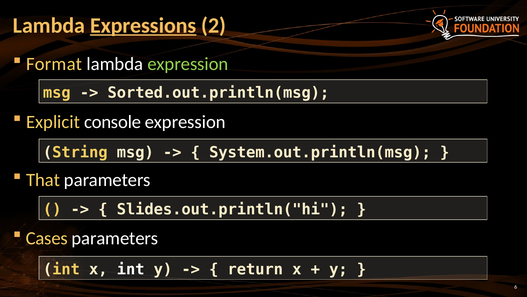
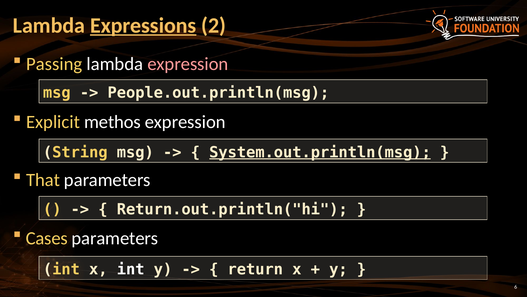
Format: Format -> Passing
expression at (188, 64) colour: light green -> pink
Sorted.out.println(msg: Sorted.out.println(msg -> People.out.println(msg
console: console -> methos
System.out.println(msg underline: none -> present
Slides.out.println("hi: Slides.out.println("hi -> Return.out.println("hi
